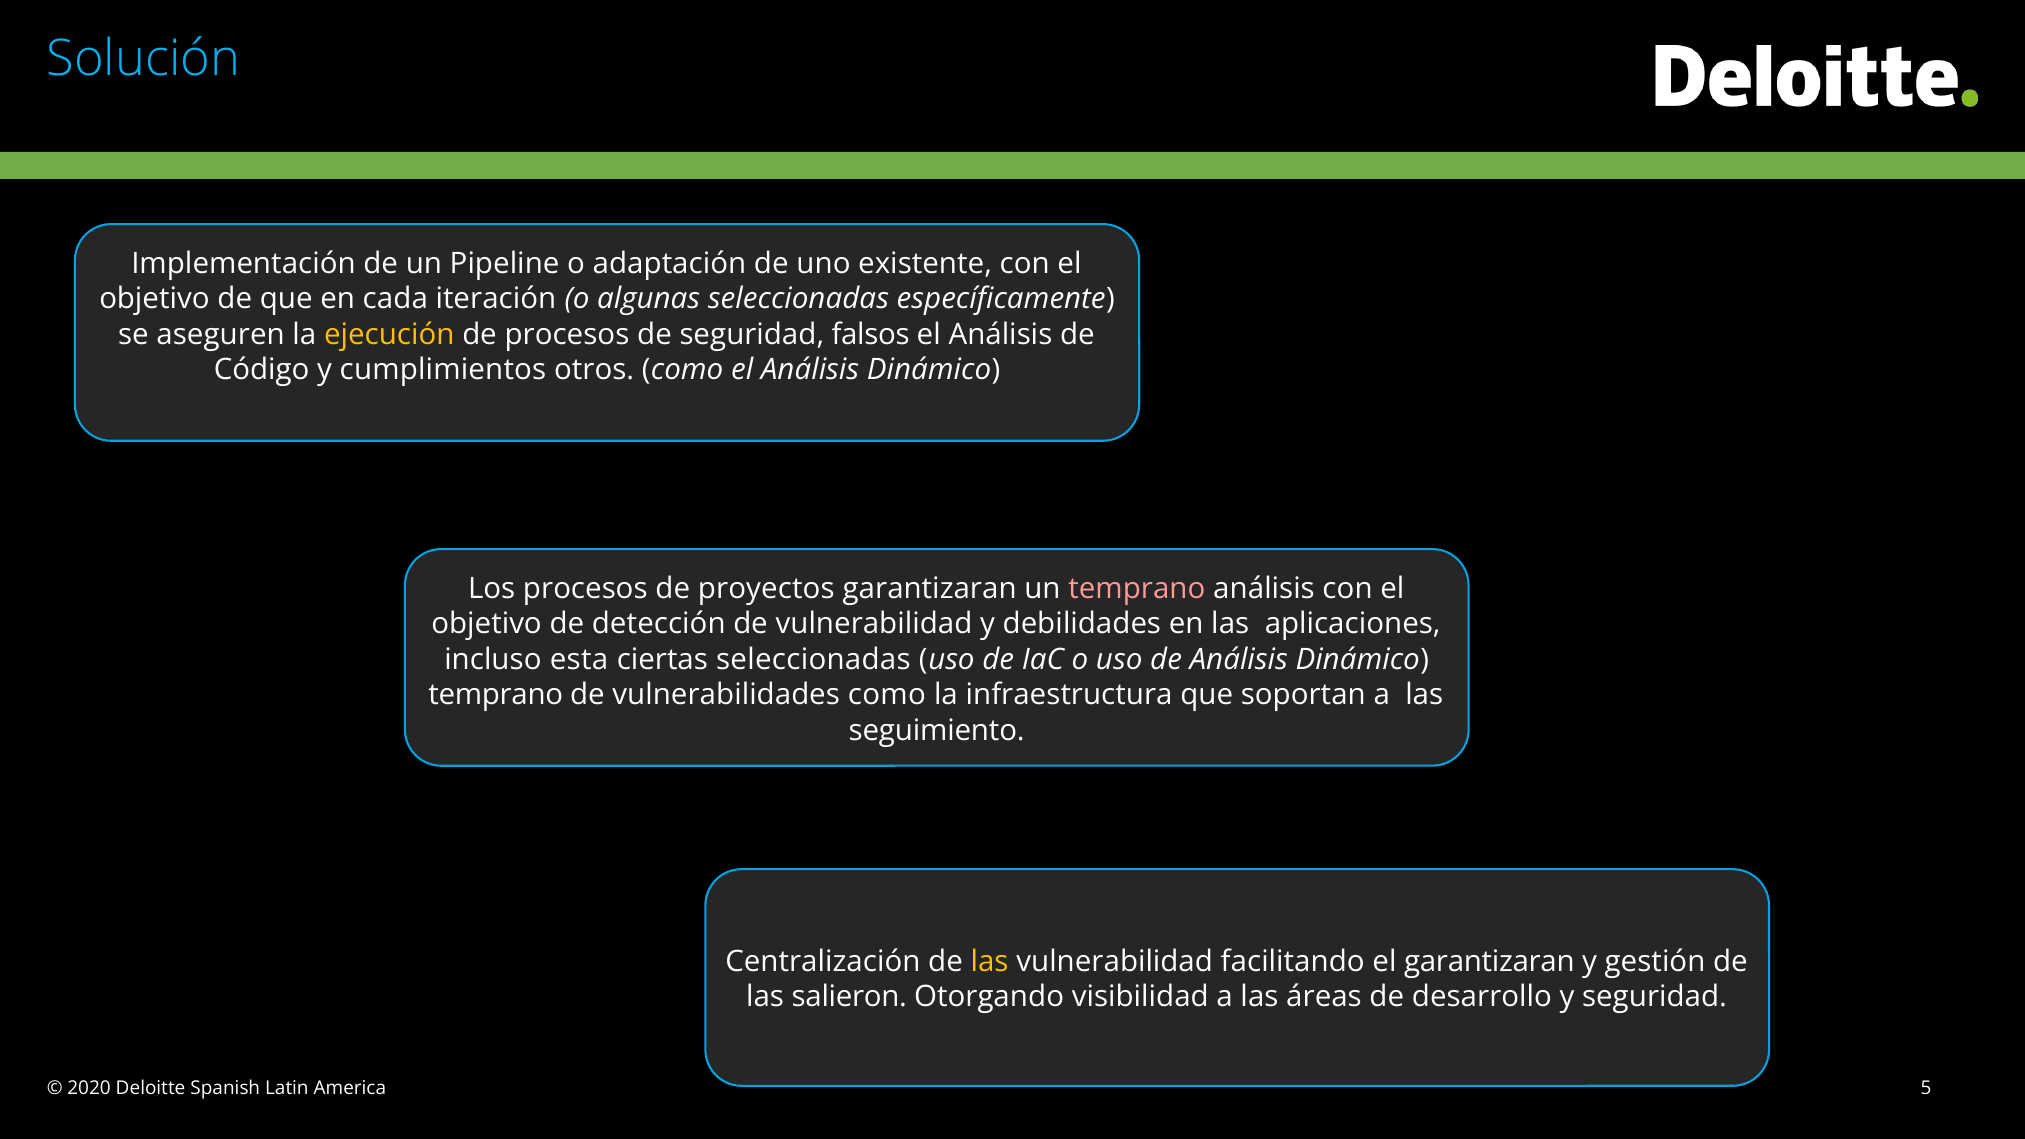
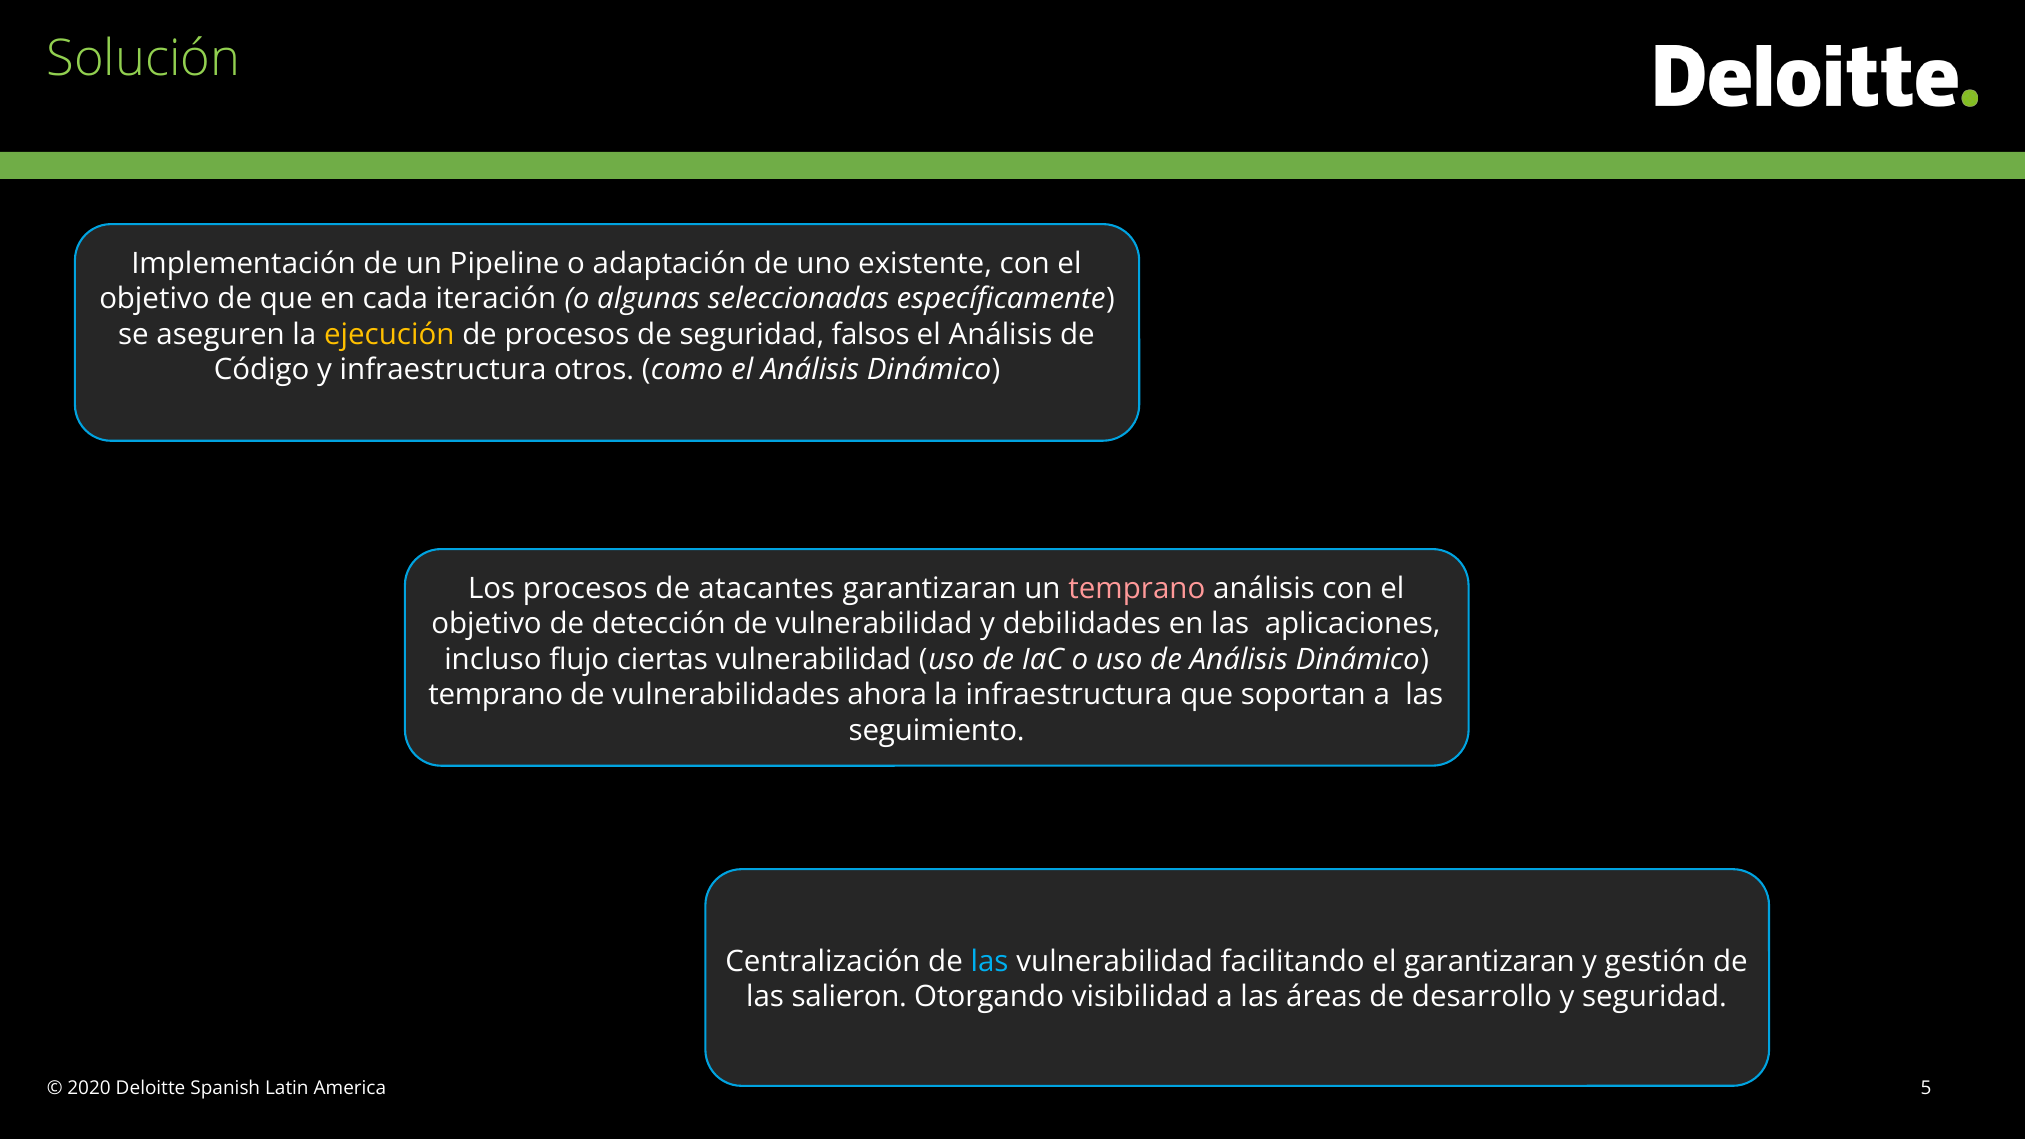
Solución colour: light blue -> light green
y cumplimientos: cumplimientos -> infraestructura
proyectos: proyectos -> atacantes
esta: esta -> flujo
ciertas seleccionadas: seleccionadas -> vulnerabilidad
vulnerabilidades como: como -> ahora
las at (990, 962) colour: yellow -> light blue
